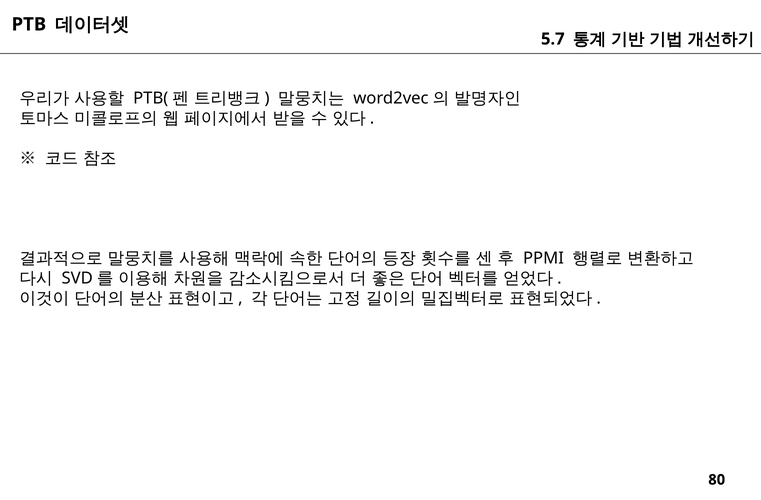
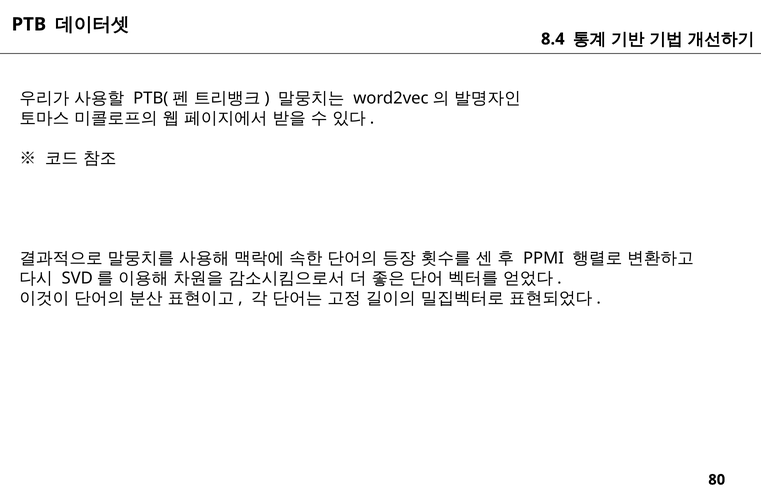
5.7: 5.7 -> 8.4
